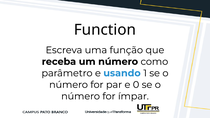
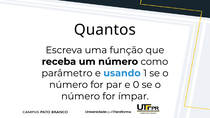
Function: Function -> Quantos
